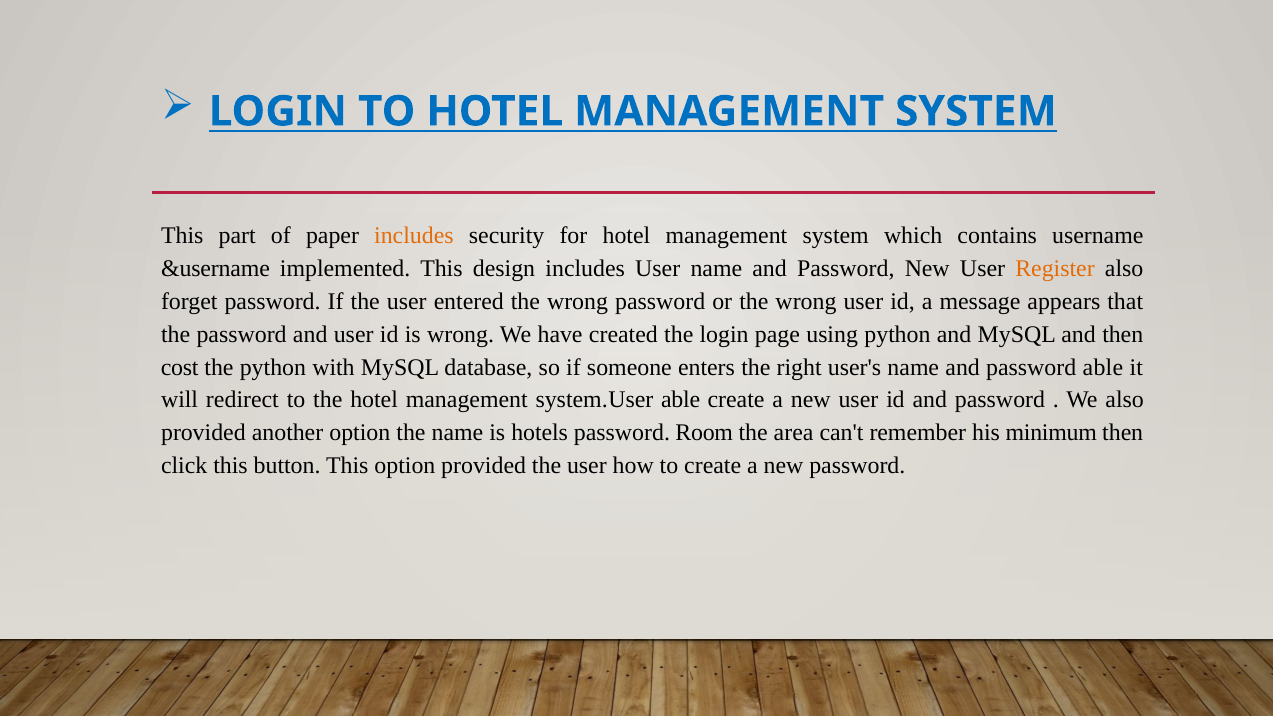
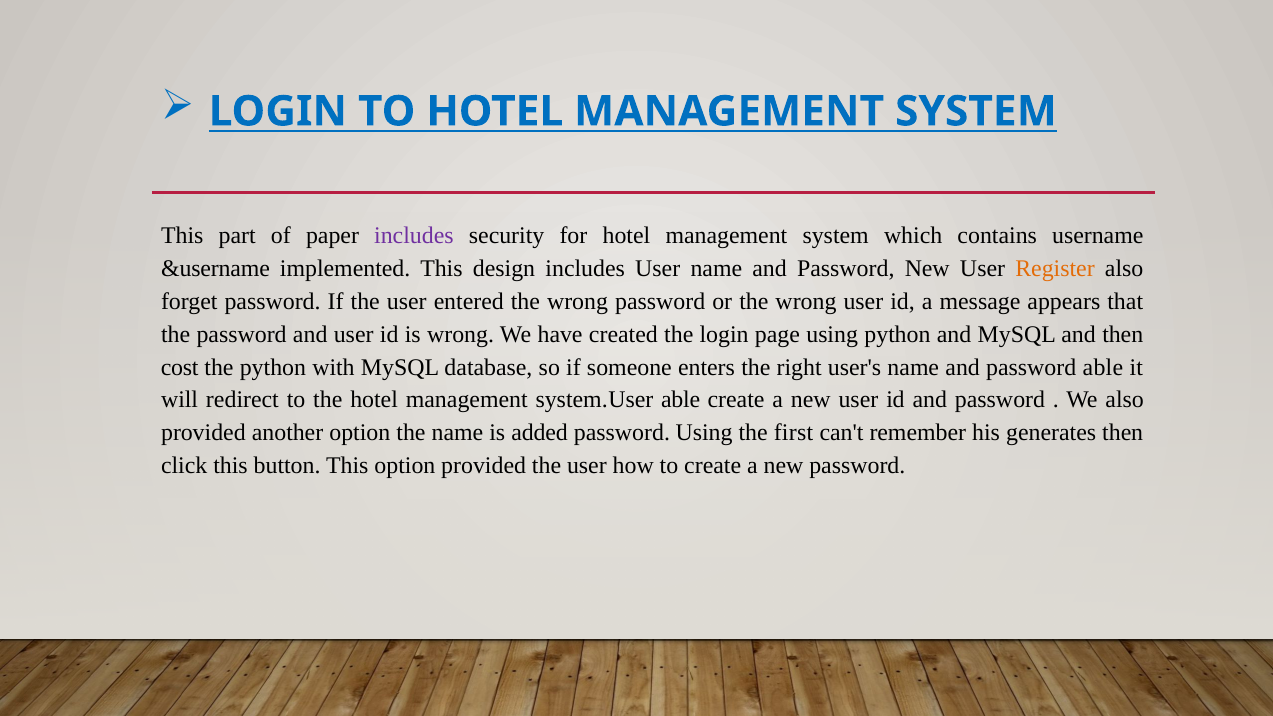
includes at (414, 236) colour: orange -> purple
hotels: hotels -> added
password Room: Room -> Using
area: area -> first
minimum: minimum -> generates
